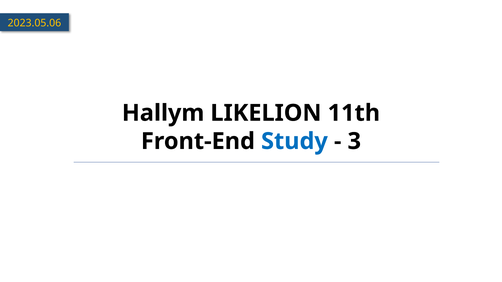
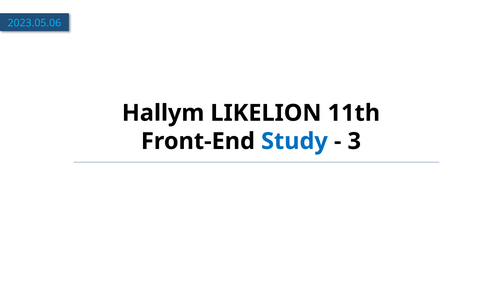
2023.05.06 colour: yellow -> light blue
